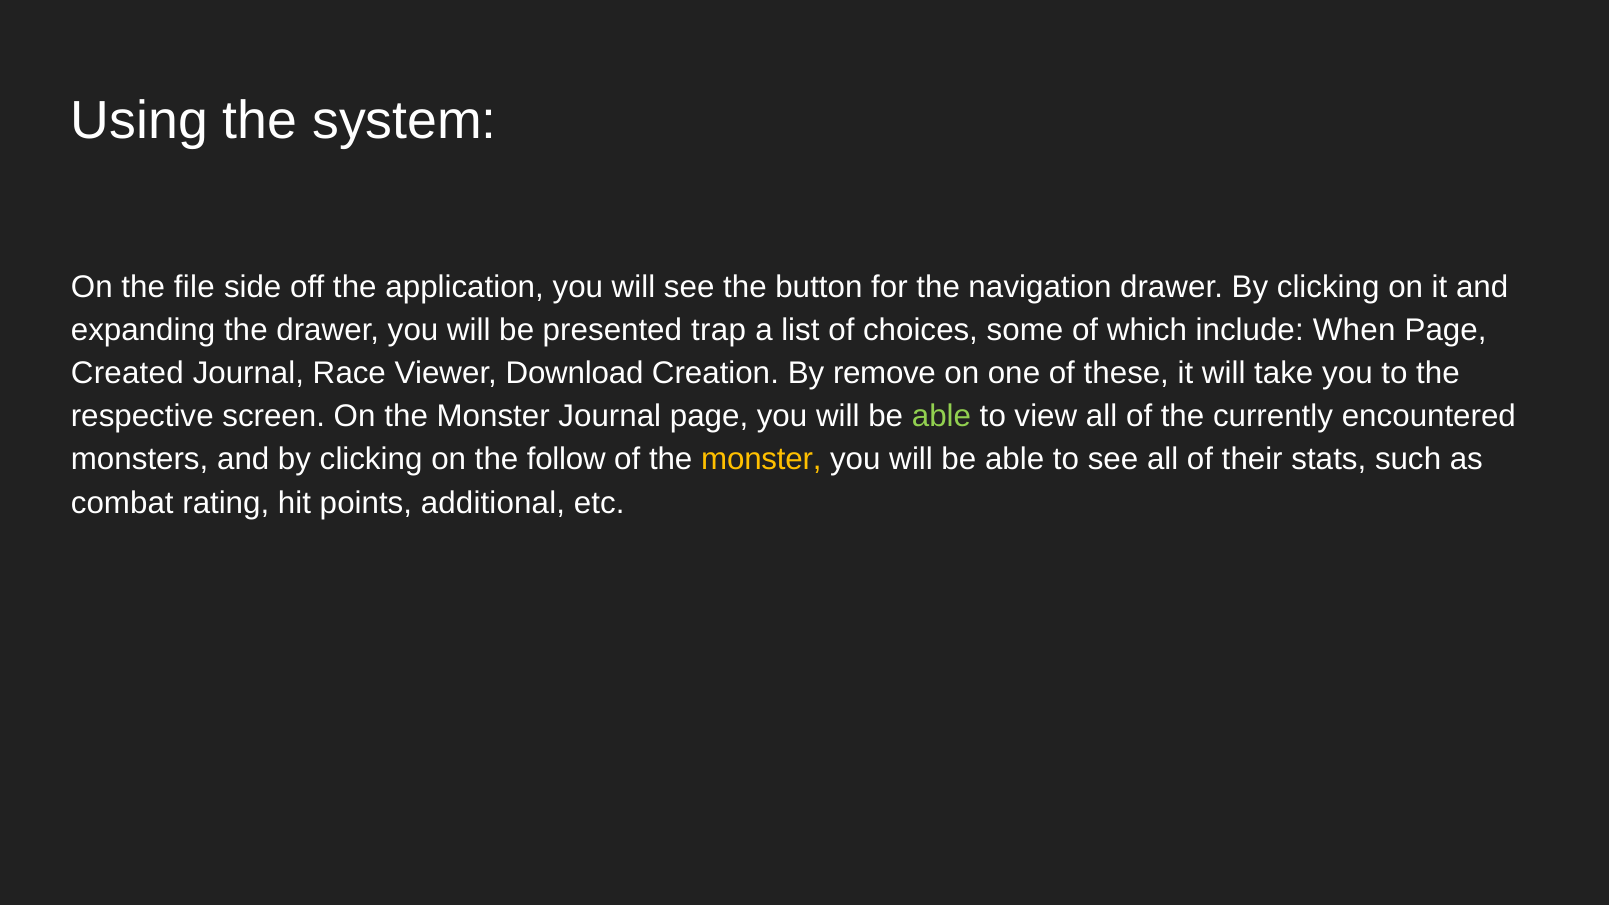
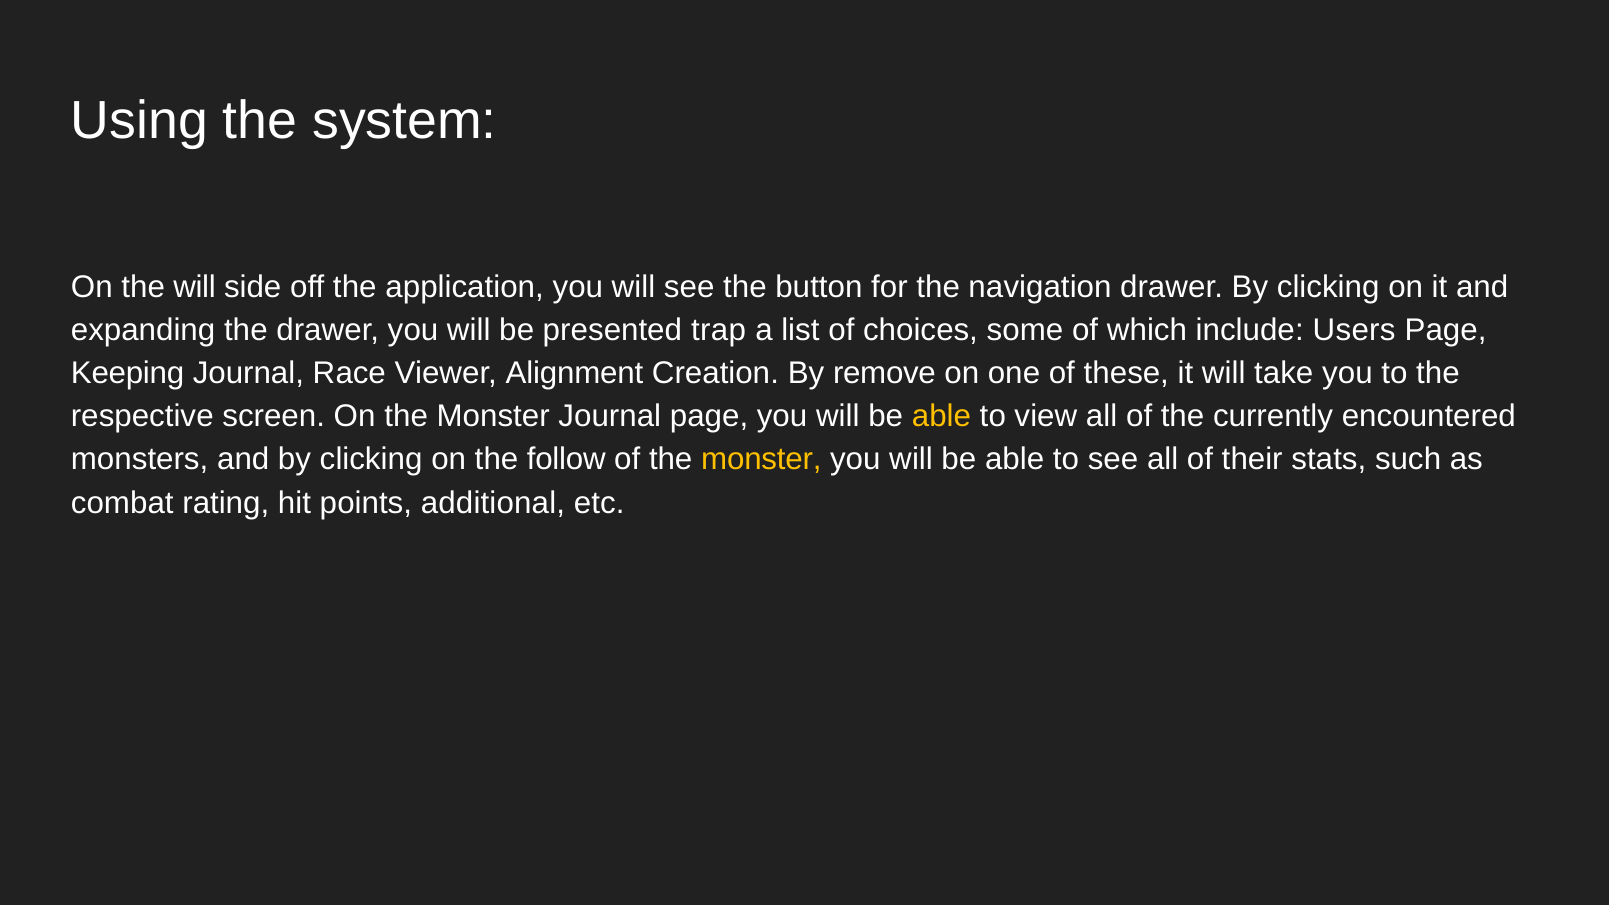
the file: file -> will
When: When -> Users
Created: Created -> Keeping
Download: Download -> Alignment
able at (942, 417) colour: light green -> yellow
